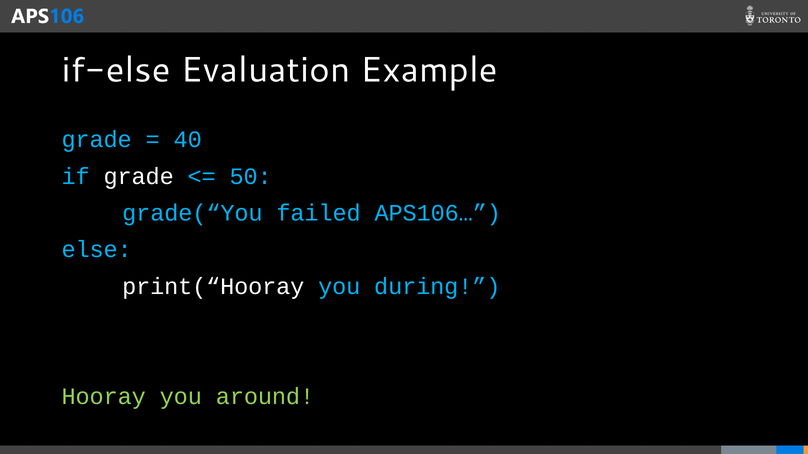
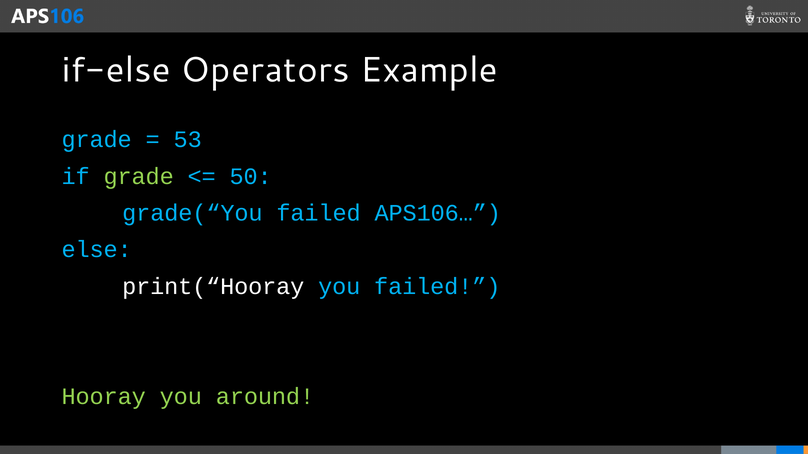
Evaluation: Evaluation -> Operators
40: 40 -> 53
grade at (139, 177) colour: white -> light green
you during: during -> failed
